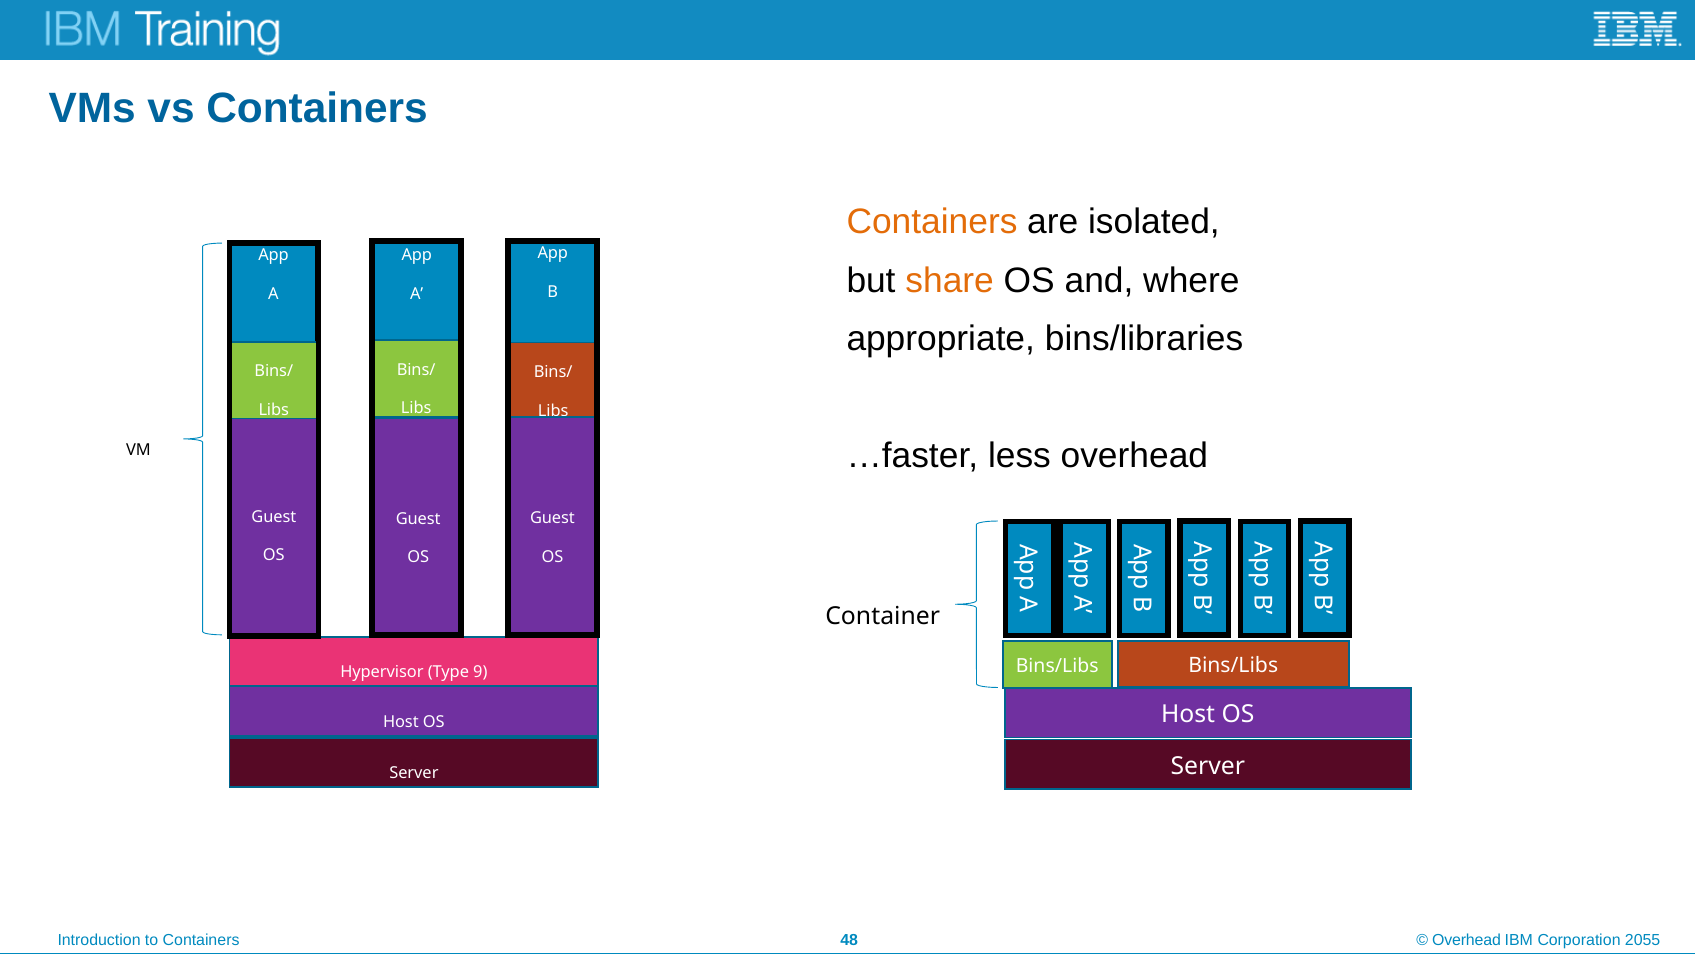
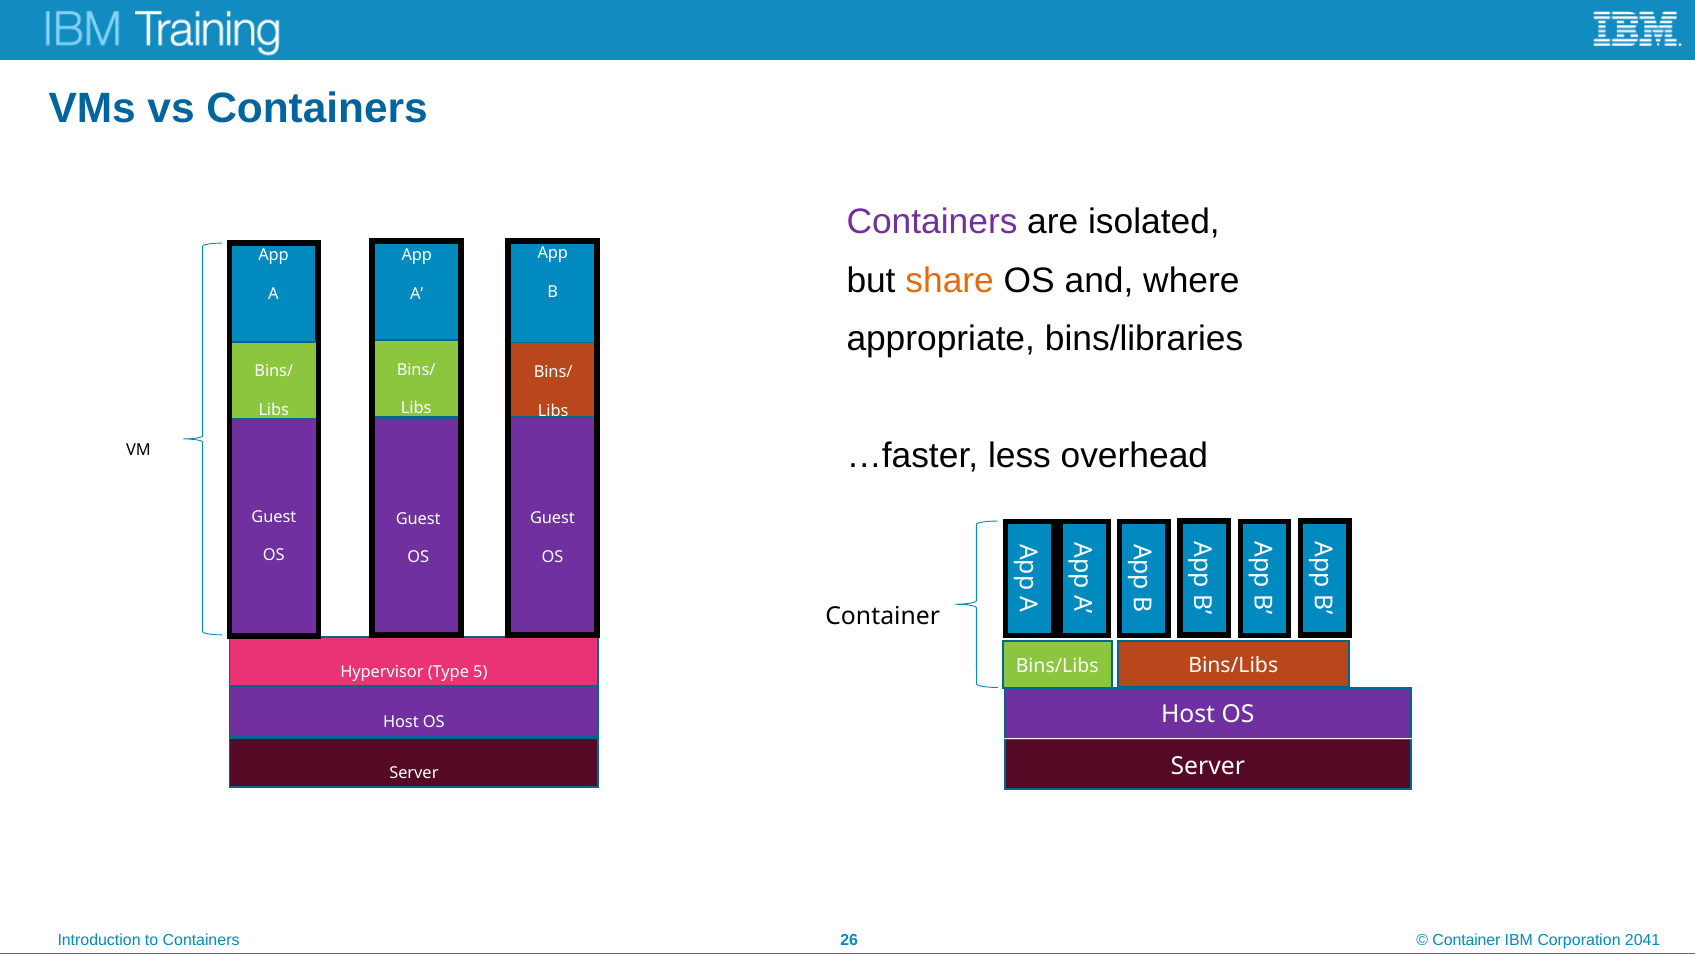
Containers at (932, 222) colour: orange -> purple
9: 9 -> 5
48: 48 -> 26
Overhead at (1466, 940): Overhead -> Container
2055: 2055 -> 2041
